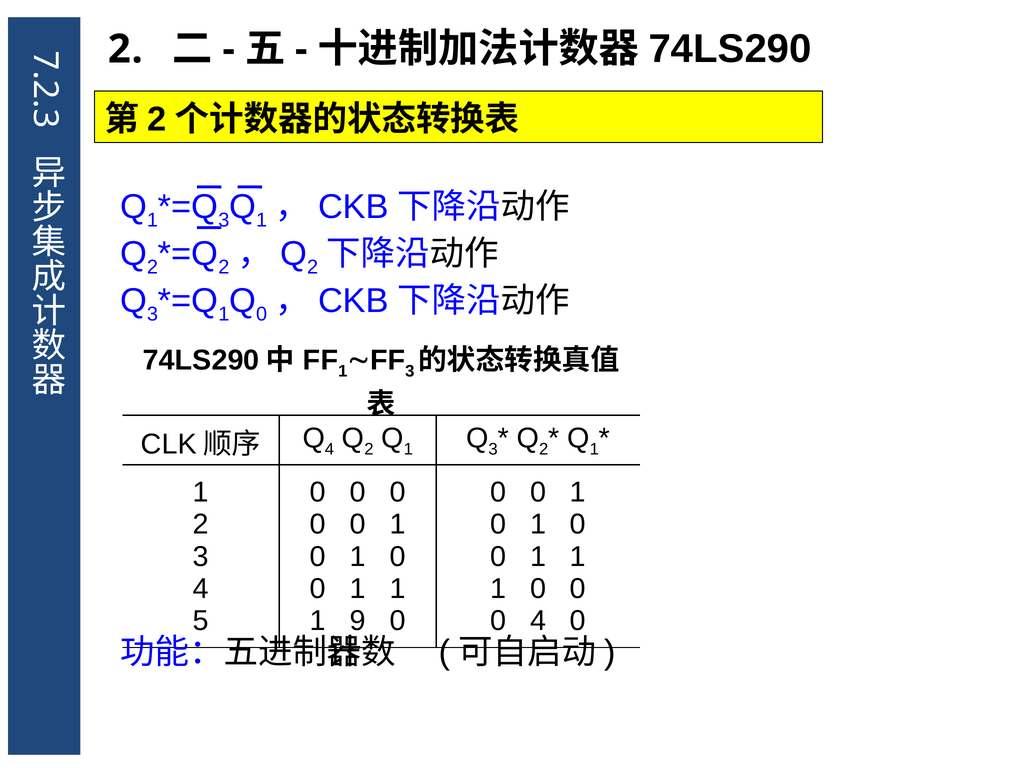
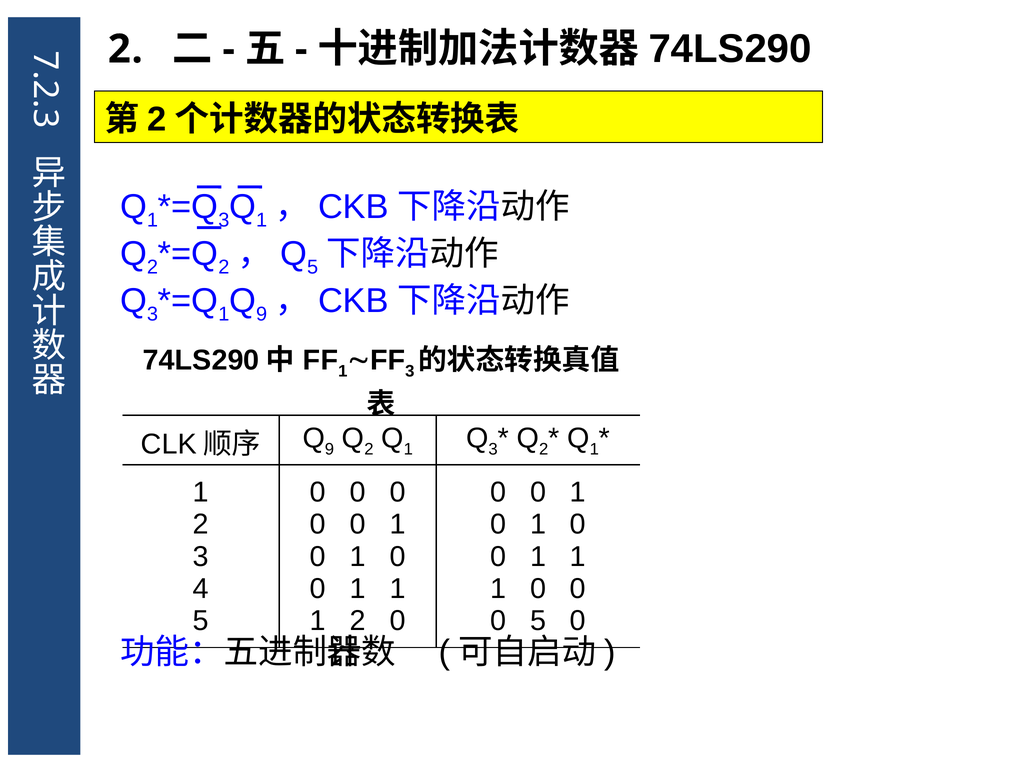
2 at (313, 267): 2 -> 5
0 at (262, 314): 0 -> 9
4 at (330, 450): 4 -> 9
9 at (358, 621): 9 -> 2
0 4: 4 -> 5
